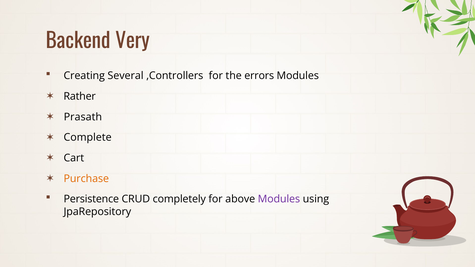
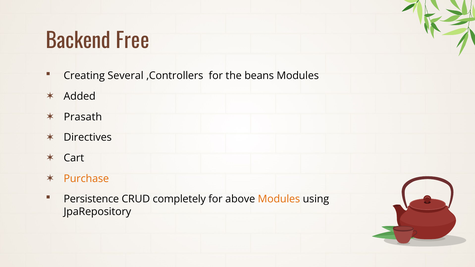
Very: Very -> Free
errors: errors -> beans
Rather: Rather -> Added
Complete: Complete -> Directives
Modules at (279, 199) colour: purple -> orange
